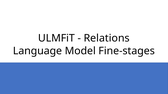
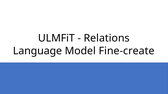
Fine-stages: Fine-stages -> Fine-create
